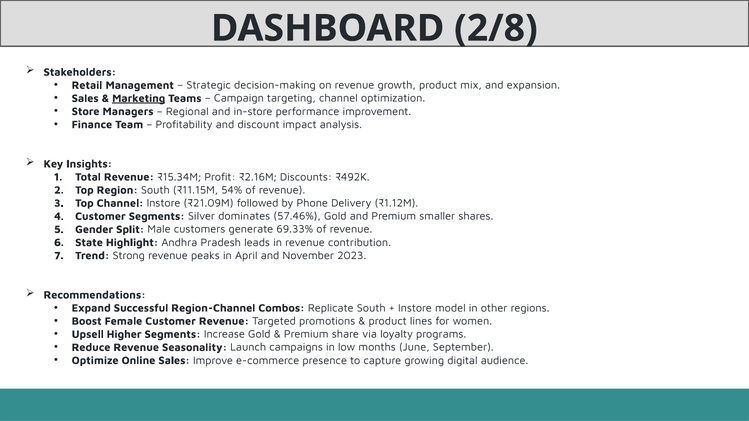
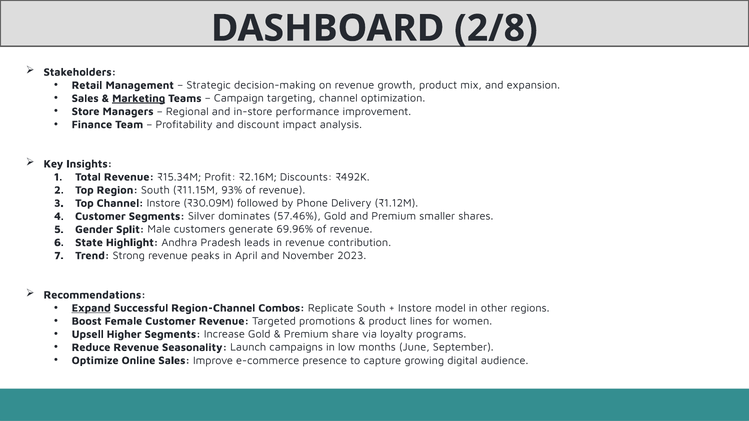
54%: 54% -> 93%
₹21.09M: ₹21.09M -> ₹30.09M
69.33%: 69.33% -> 69.96%
Expand underline: none -> present
